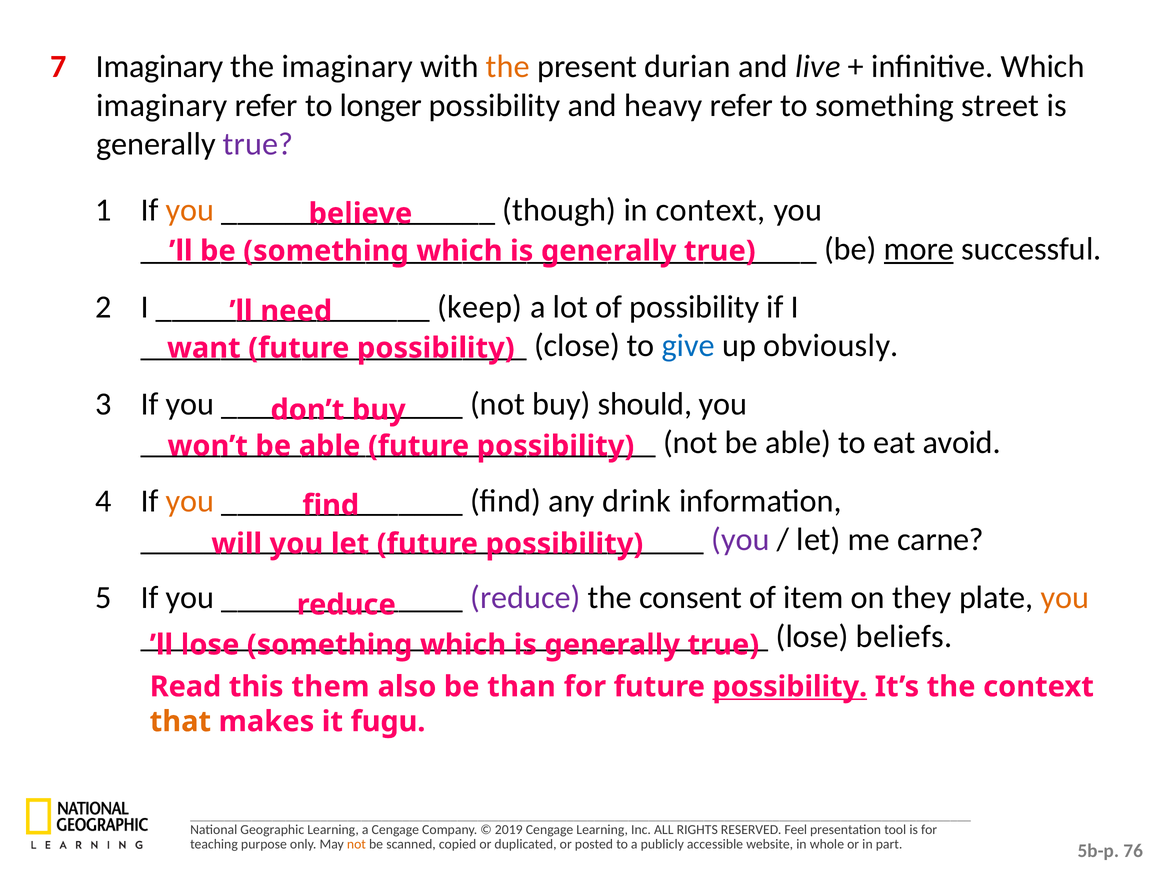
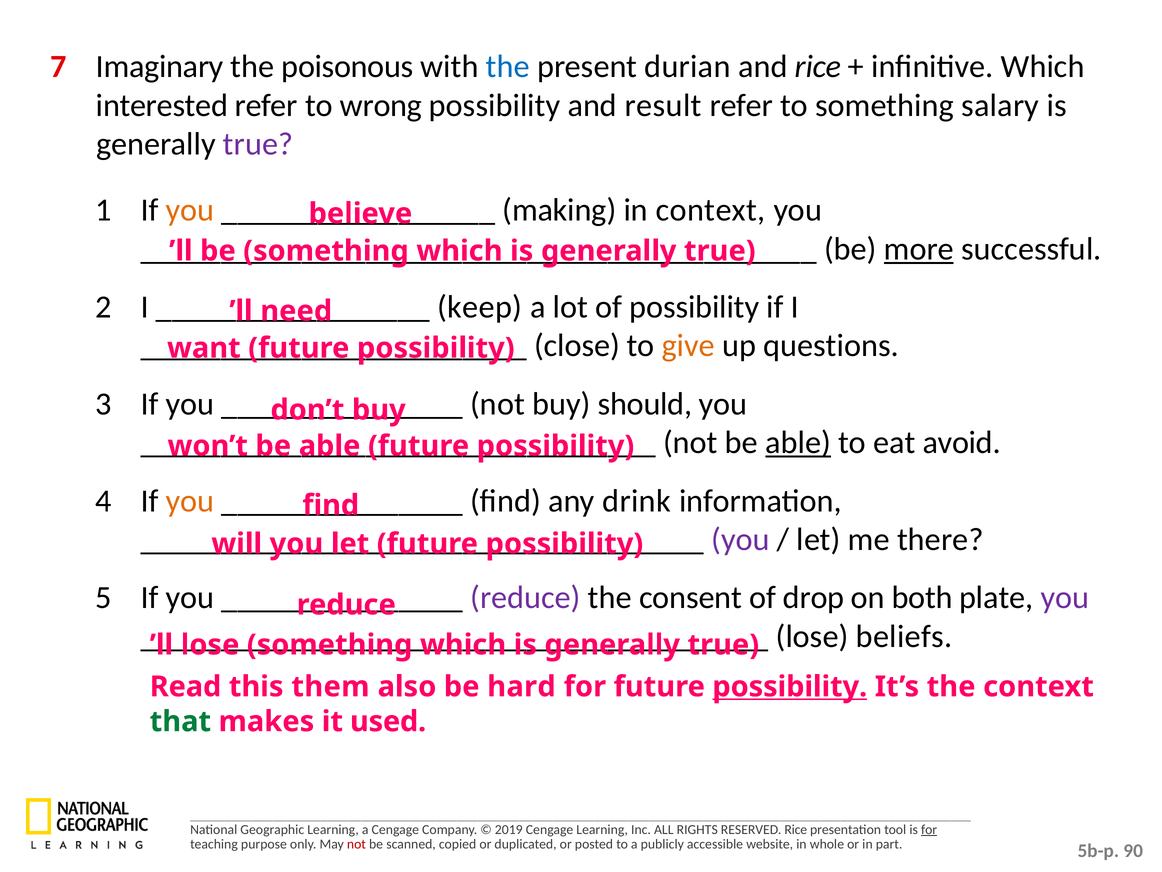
the imaginary: imaginary -> poisonous
the at (508, 67) colour: orange -> blue
and live: live -> rice
imaginary at (162, 105): imaginary -> interested
longer: longer -> wrong
heavy: heavy -> result
street: street -> salary
though: though -> making
give colour: blue -> orange
obviously: obviously -> questions
able at (798, 442) underline: none -> present
carne: carne -> there
item: item -> drop
they: they -> both
you at (1065, 597) colour: orange -> purple
than: than -> hard
that colour: orange -> green
fugu: fugu -> used
Feel at (796, 829): Feel -> Rice
for at (929, 829) underline: none -> present
not at (356, 844) colour: orange -> red
76: 76 -> 90
